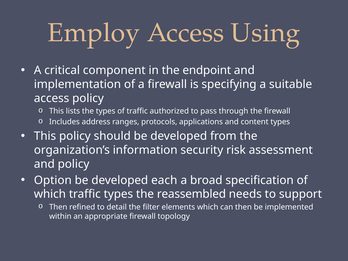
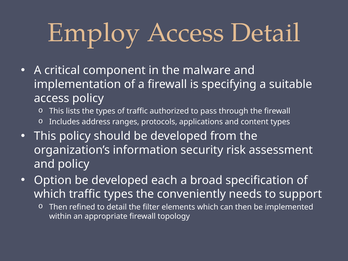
Access Using: Using -> Detail
endpoint: endpoint -> malware
reassembled: reassembled -> conveniently
